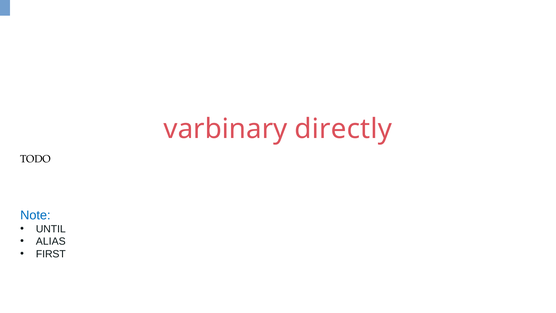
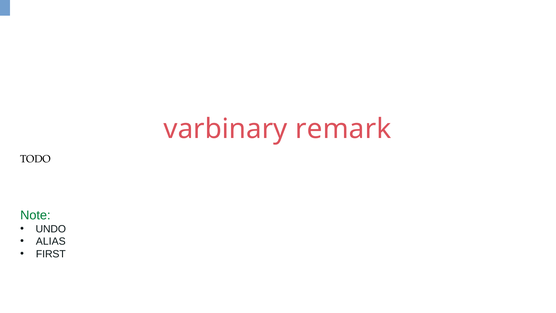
directly: directly -> remark
Note colour: blue -> green
UNTIL: UNTIL -> UNDO
